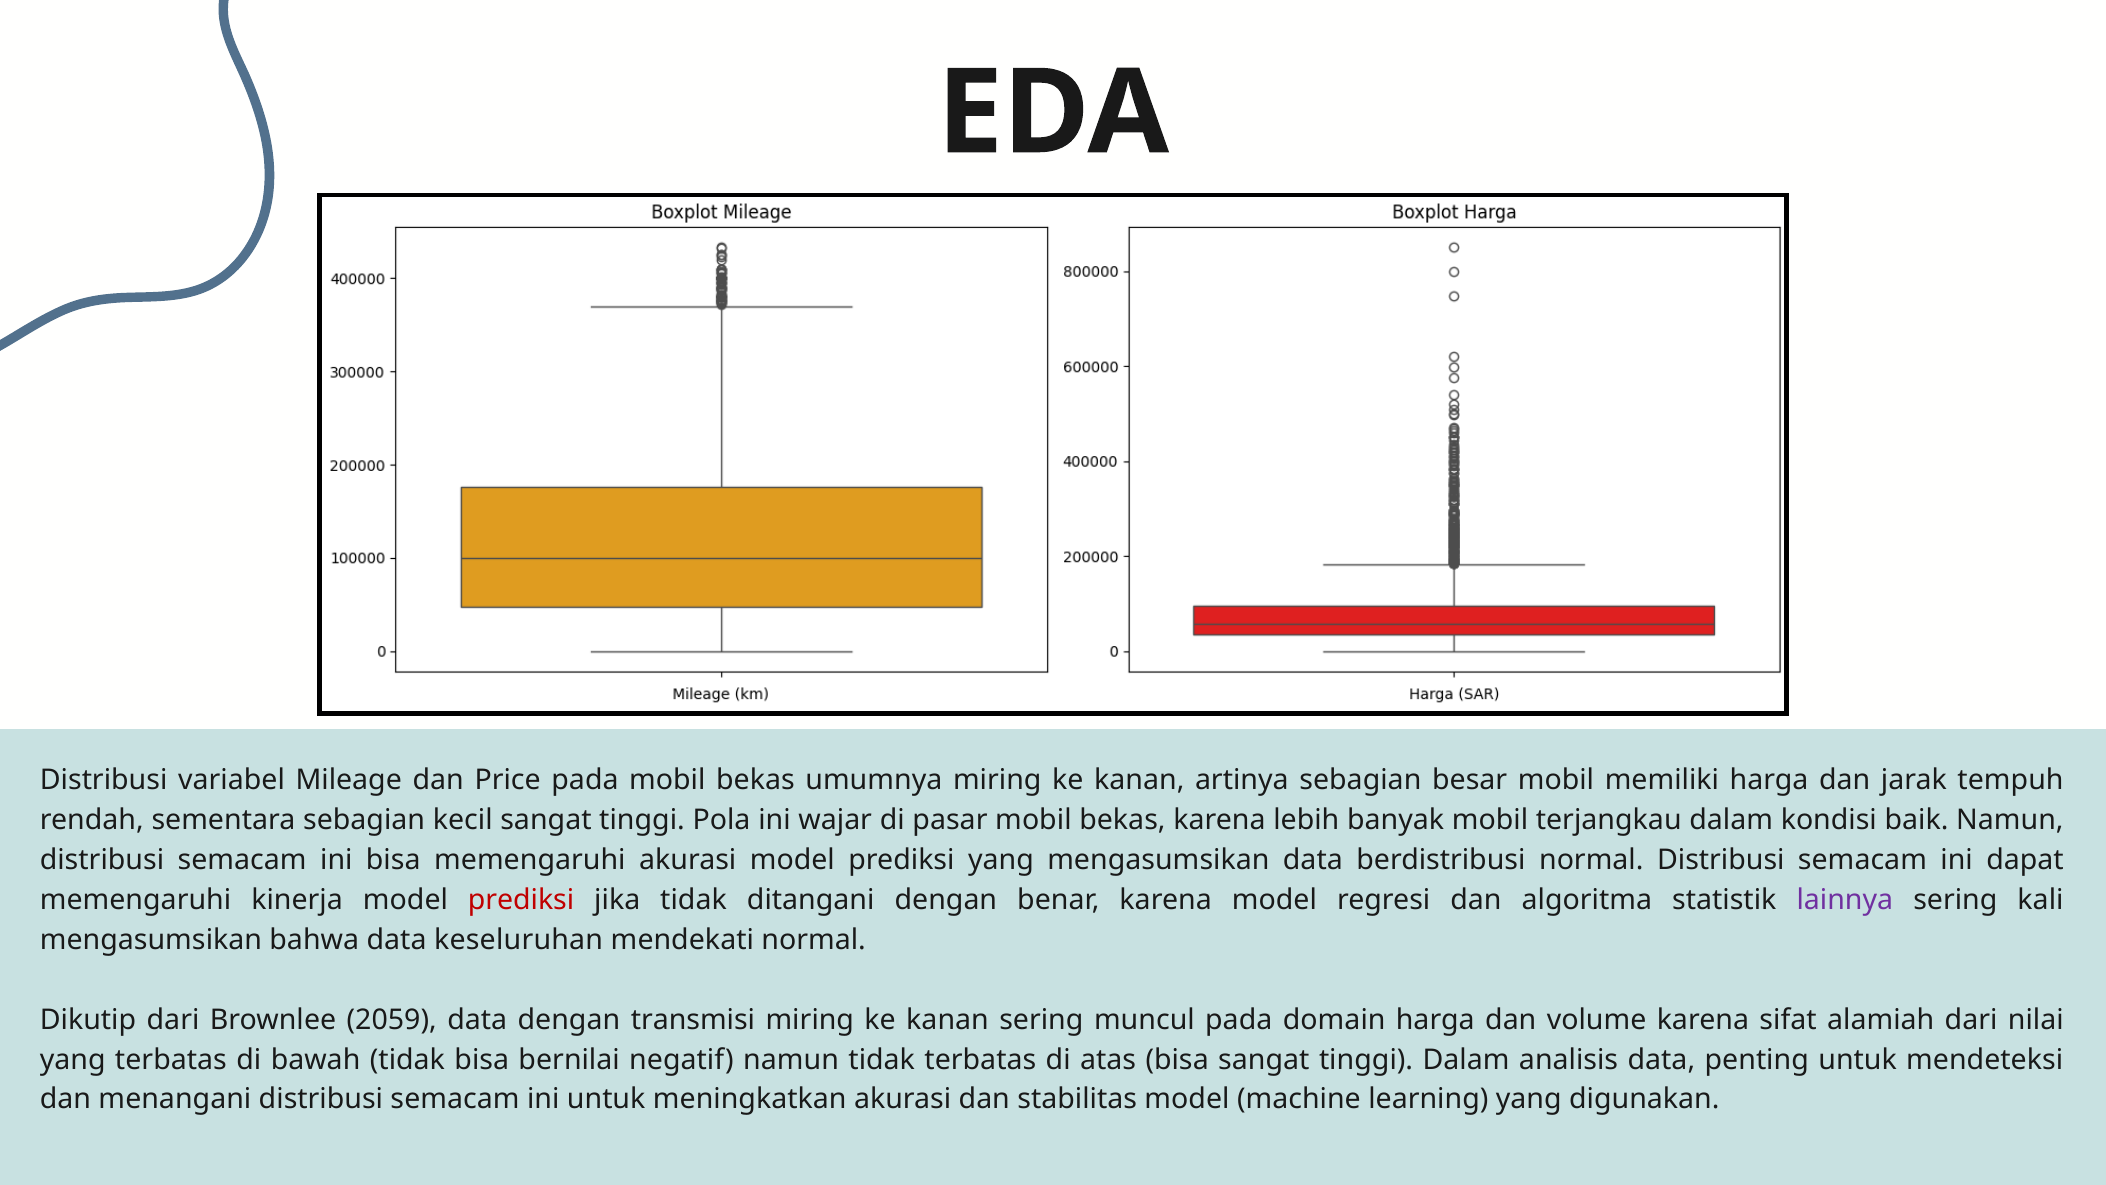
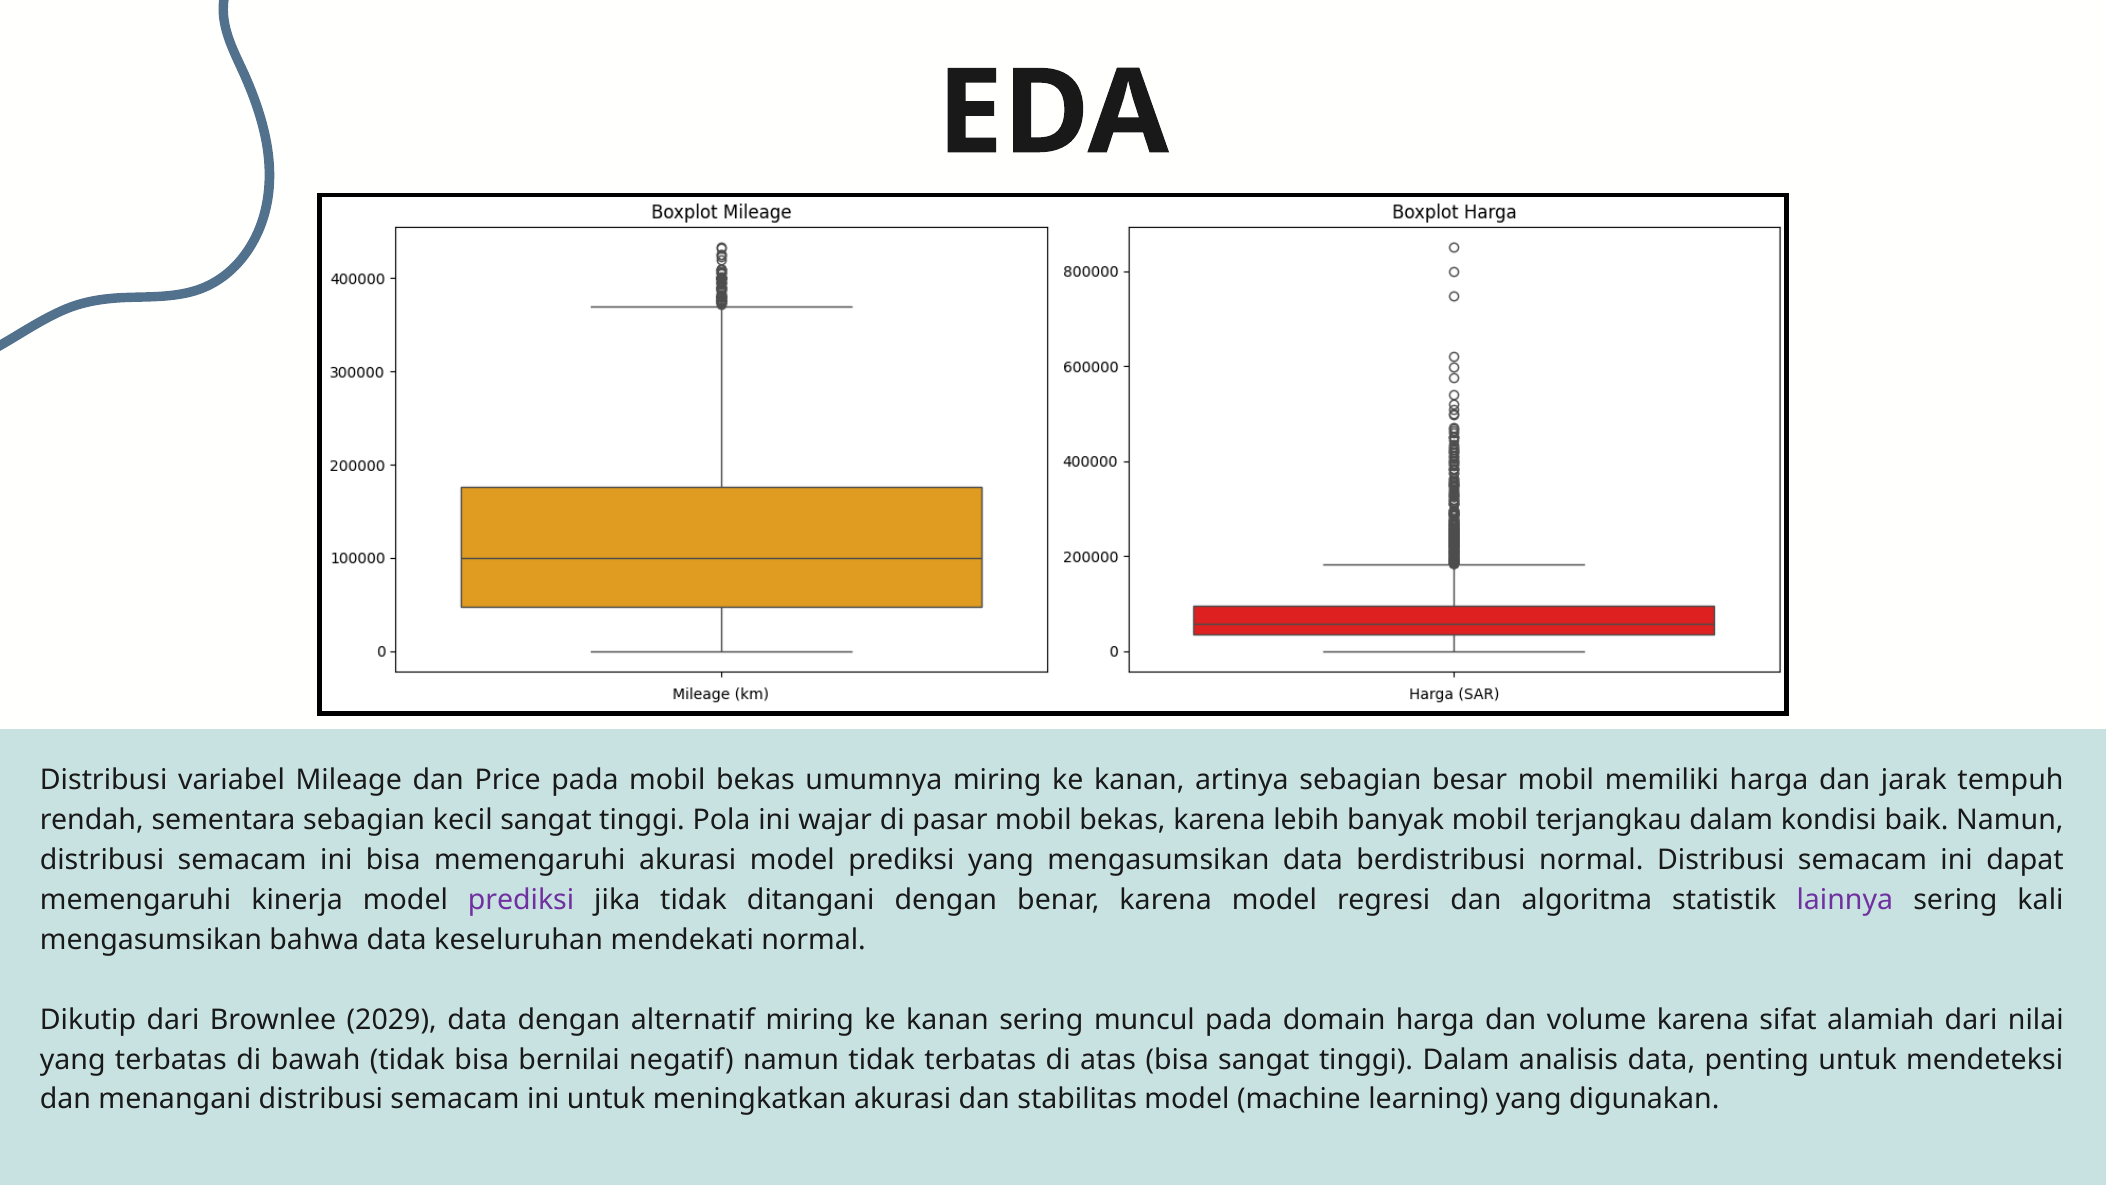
prediksi at (521, 900) colour: red -> purple
2059: 2059 -> 2029
transmisi: transmisi -> alternatif
